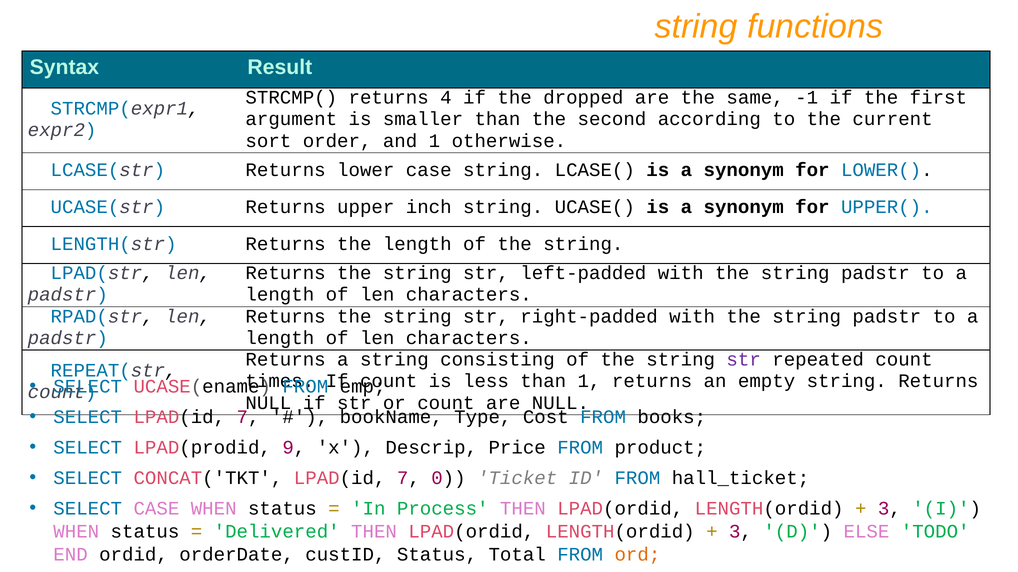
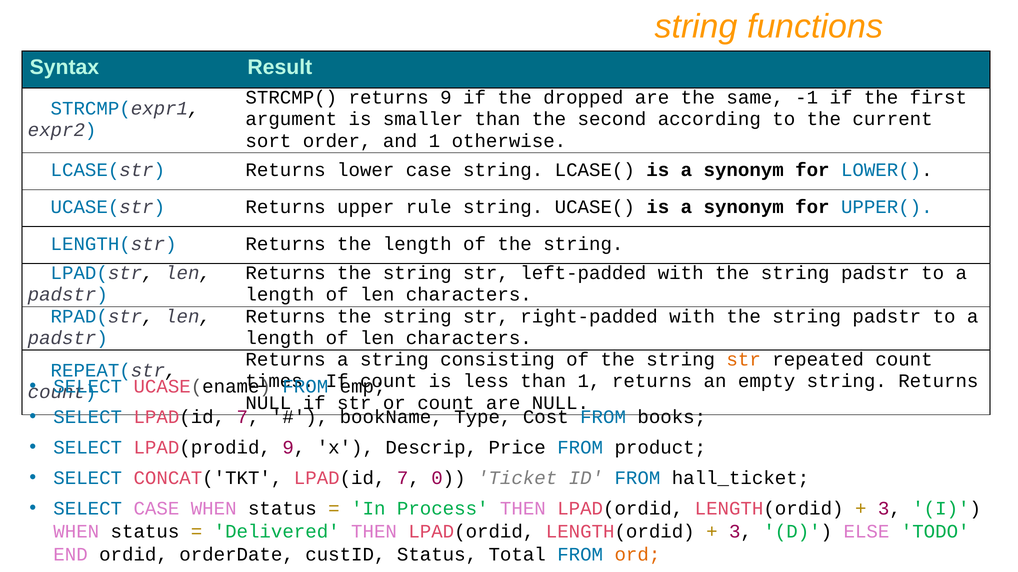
returns 4: 4 -> 9
inch: inch -> rule
str at (744, 360) colour: purple -> orange
